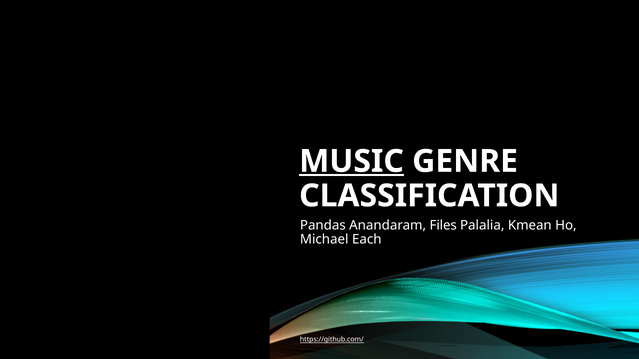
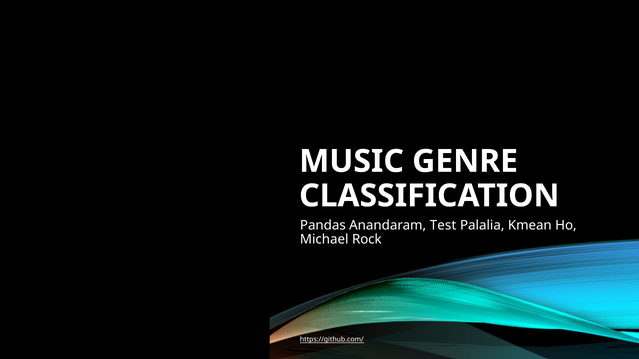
MUSIC underline: present -> none
Files: Files -> Test
Each: Each -> Rock
